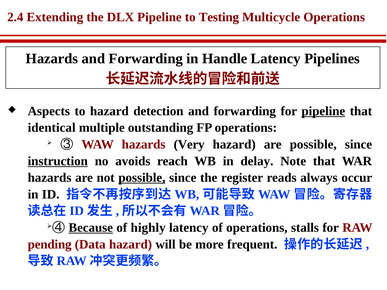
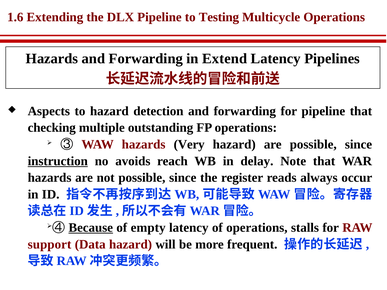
2.4: 2.4 -> 1.6
Handle: Handle -> Extend
pipeline at (323, 111) underline: present -> none
identical: identical -> checking
possible at (142, 178) underline: present -> none
highly: highly -> empty
pending: pending -> support
